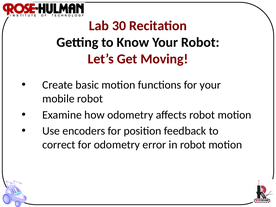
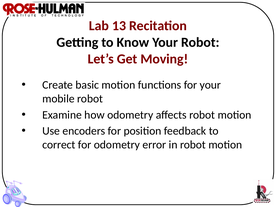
30: 30 -> 13
